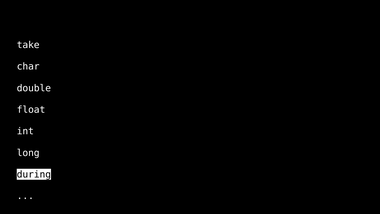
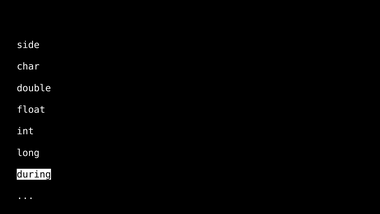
take: take -> side
